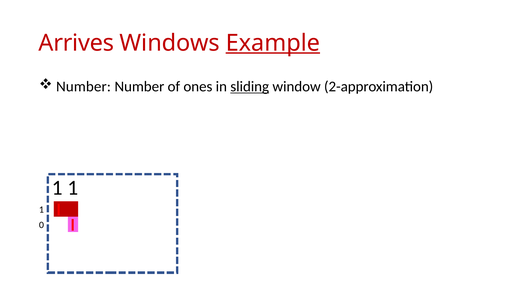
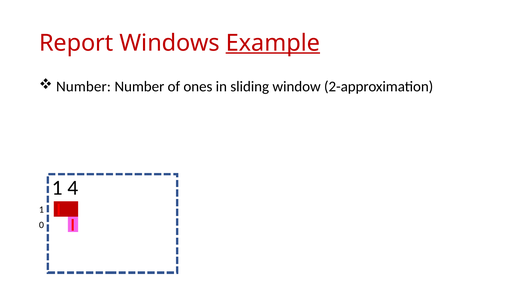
Arrives: Arrives -> Report
sliding underline: present -> none
1 at (73, 188): 1 -> 4
